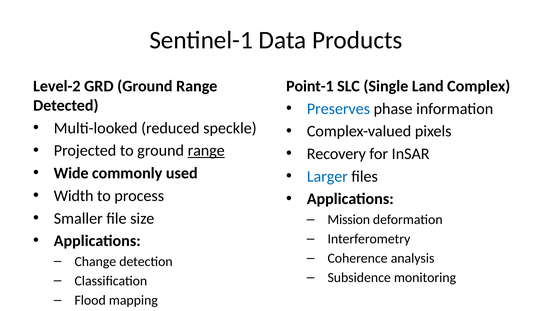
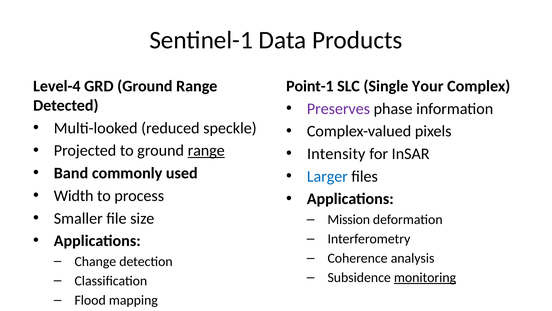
Level-2: Level-2 -> Level-4
Land: Land -> Your
Preserves colour: blue -> purple
Recovery: Recovery -> Intensity
Wide: Wide -> Band
monitoring underline: none -> present
